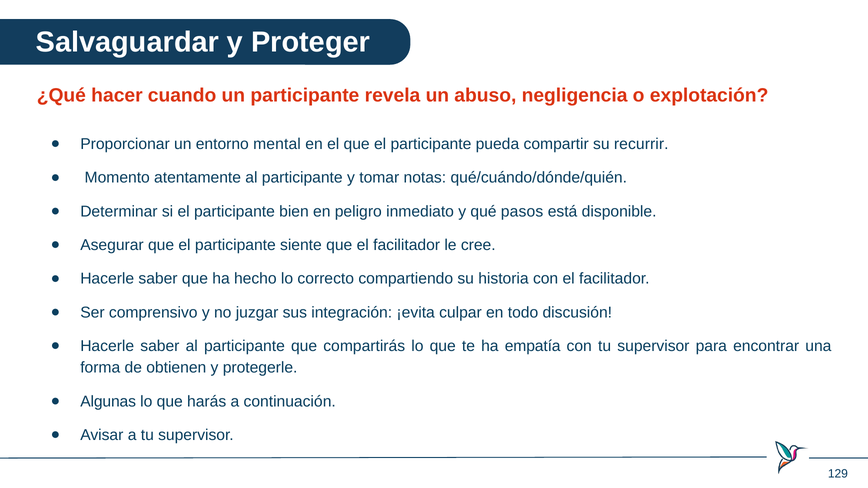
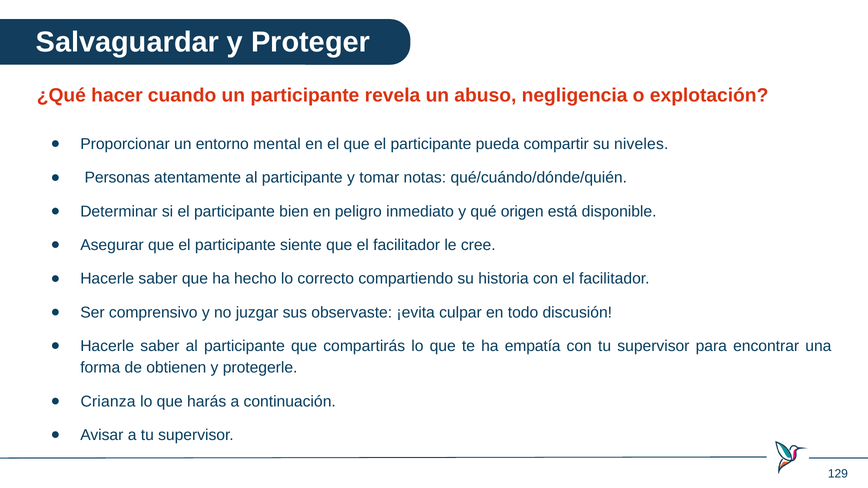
recurrir: recurrir -> niveles
Momento: Momento -> Personas
pasos: pasos -> origen
integración: integración -> observaste
Algunas: Algunas -> Crianza
